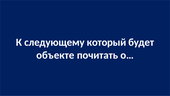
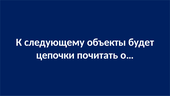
который: который -> объекты
объекте: объекте -> цепочки
